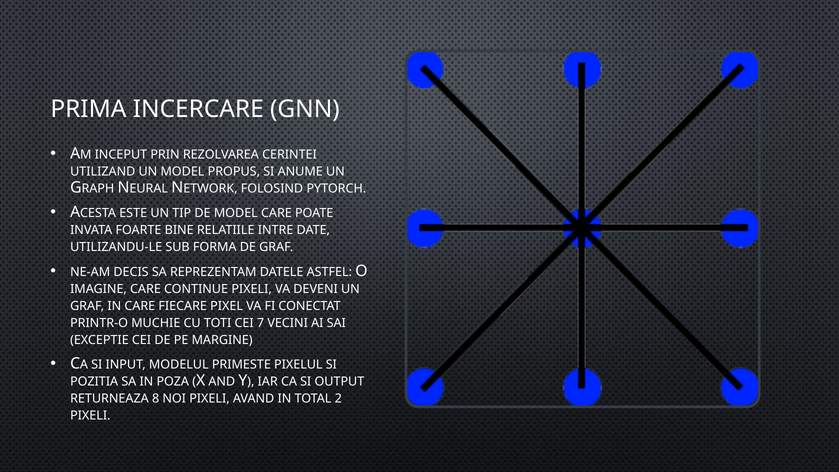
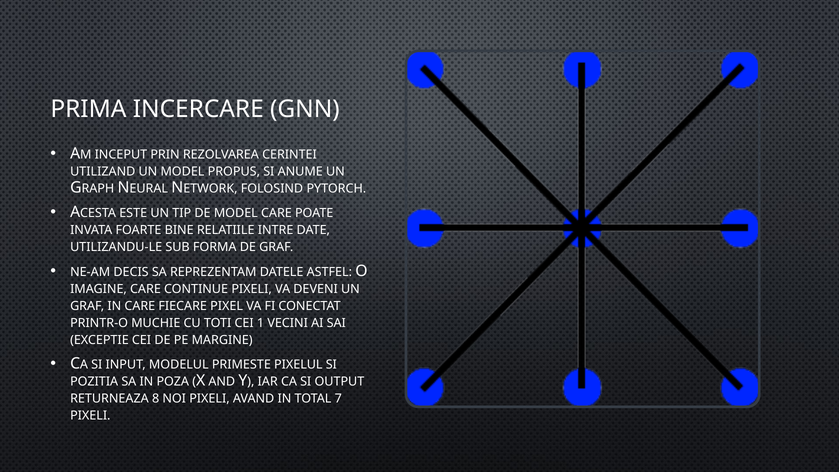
7: 7 -> 1
2: 2 -> 7
